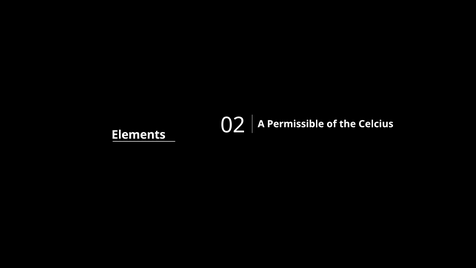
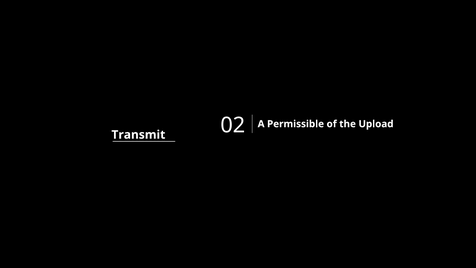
Celcius: Celcius -> Upload
Elements: Elements -> Transmit
